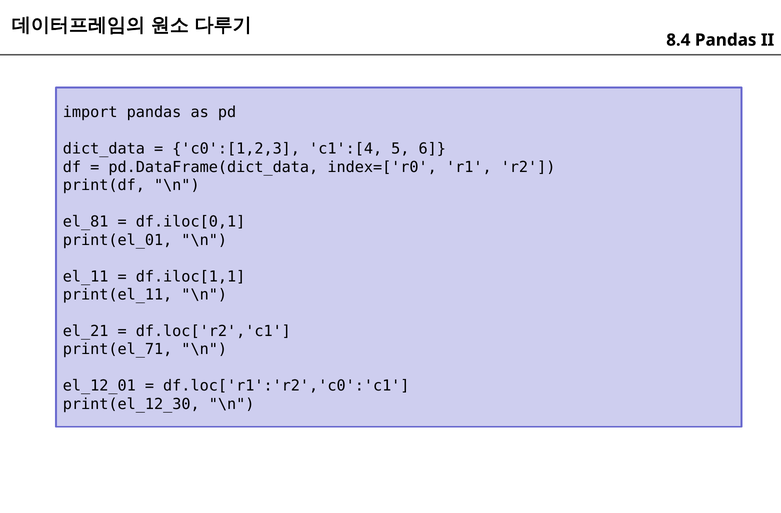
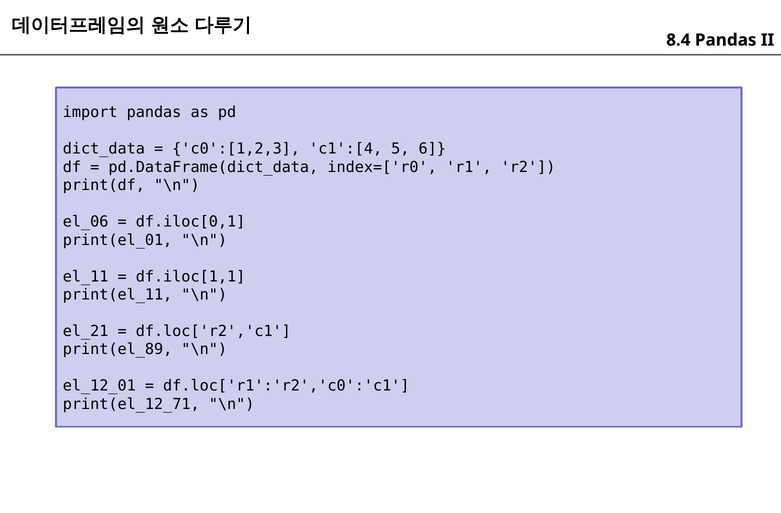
el_81: el_81 -> el_06
print(el_71: print(el_71 -> print(el_89
print(el_12_30: print(el_12_30 -> print(el_12_71
